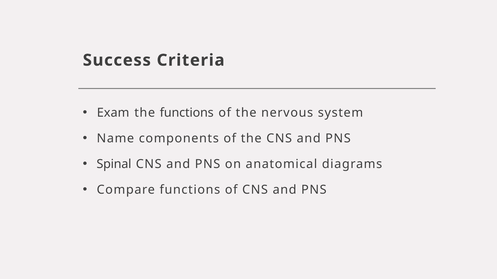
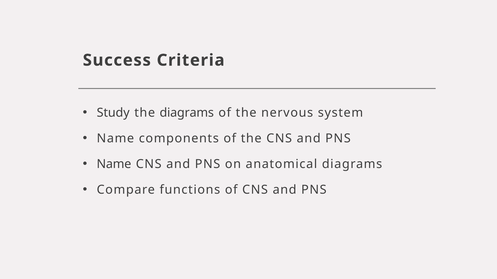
Exam: Exam -> Study
the functions: functions -> diagrams
Spinal at (114, 164): Spinal -> Name
